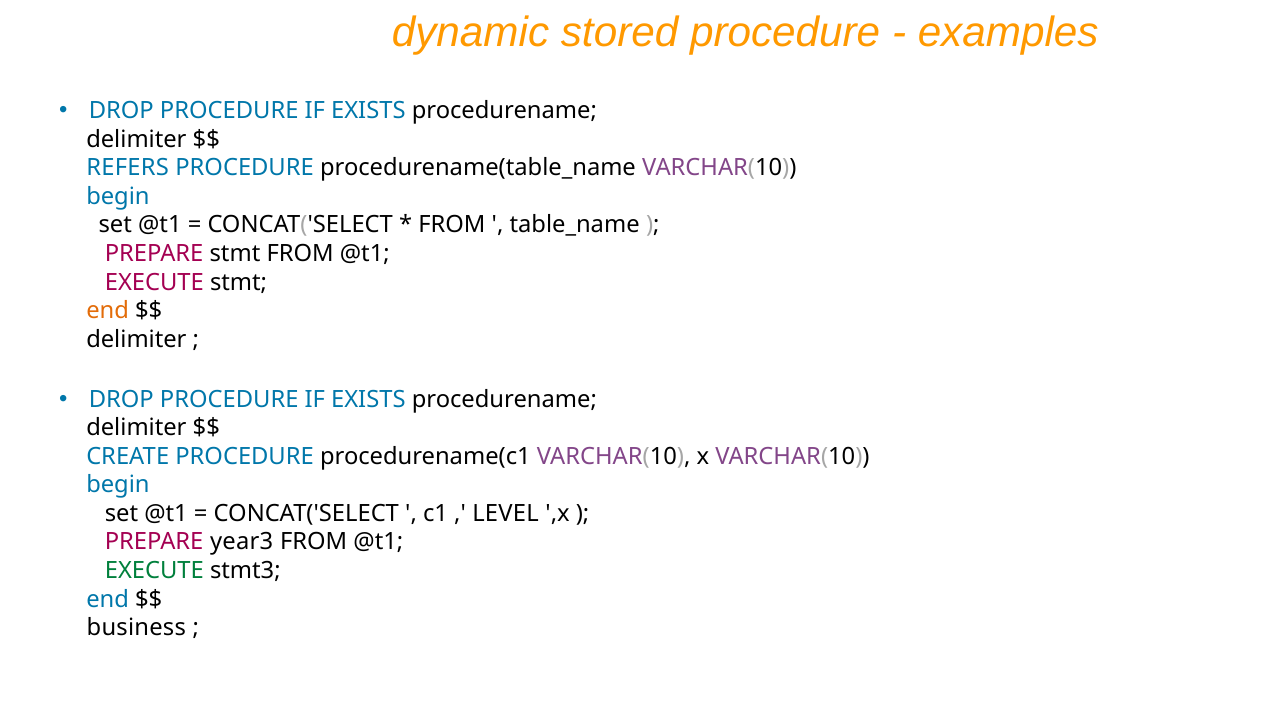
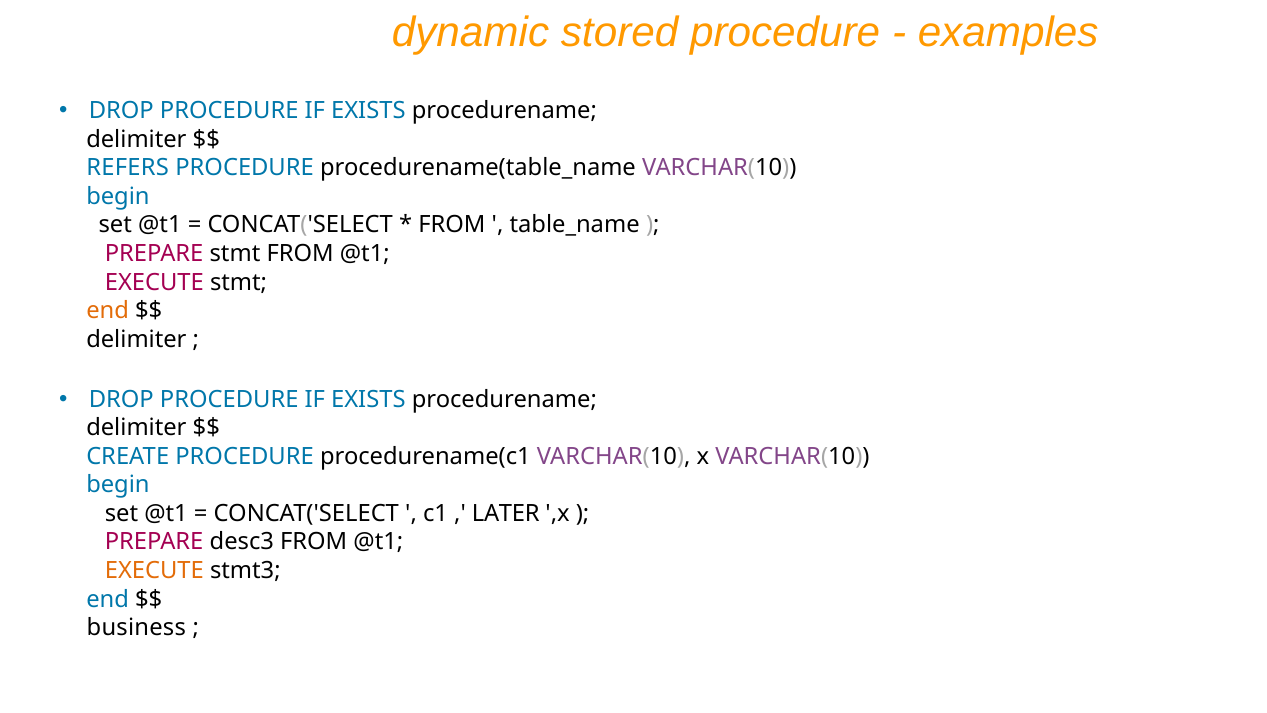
LEVEL: LEVEL -> LATER
year3: year3 -> desc3
EXECUTE at (154, 570) colour: green -> orange
